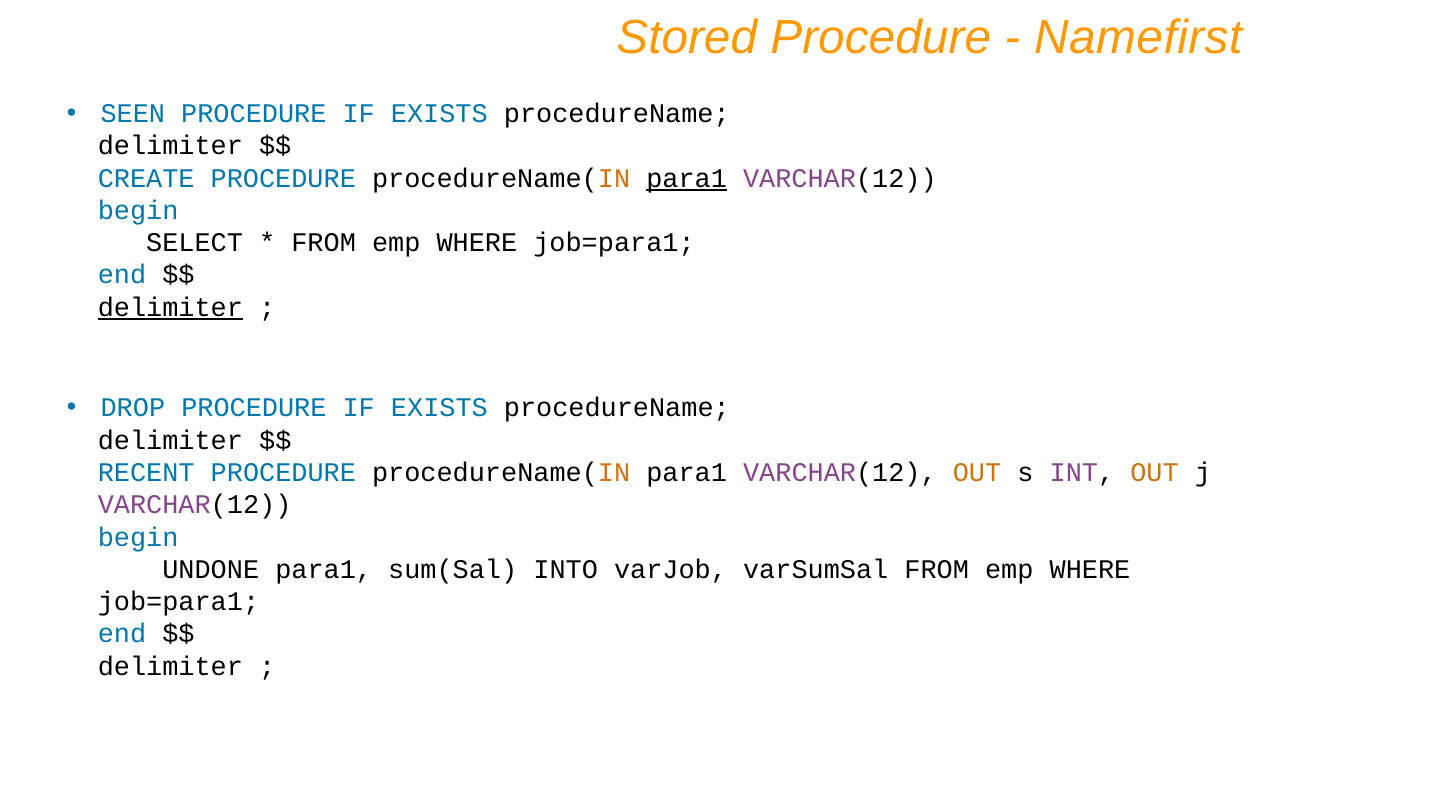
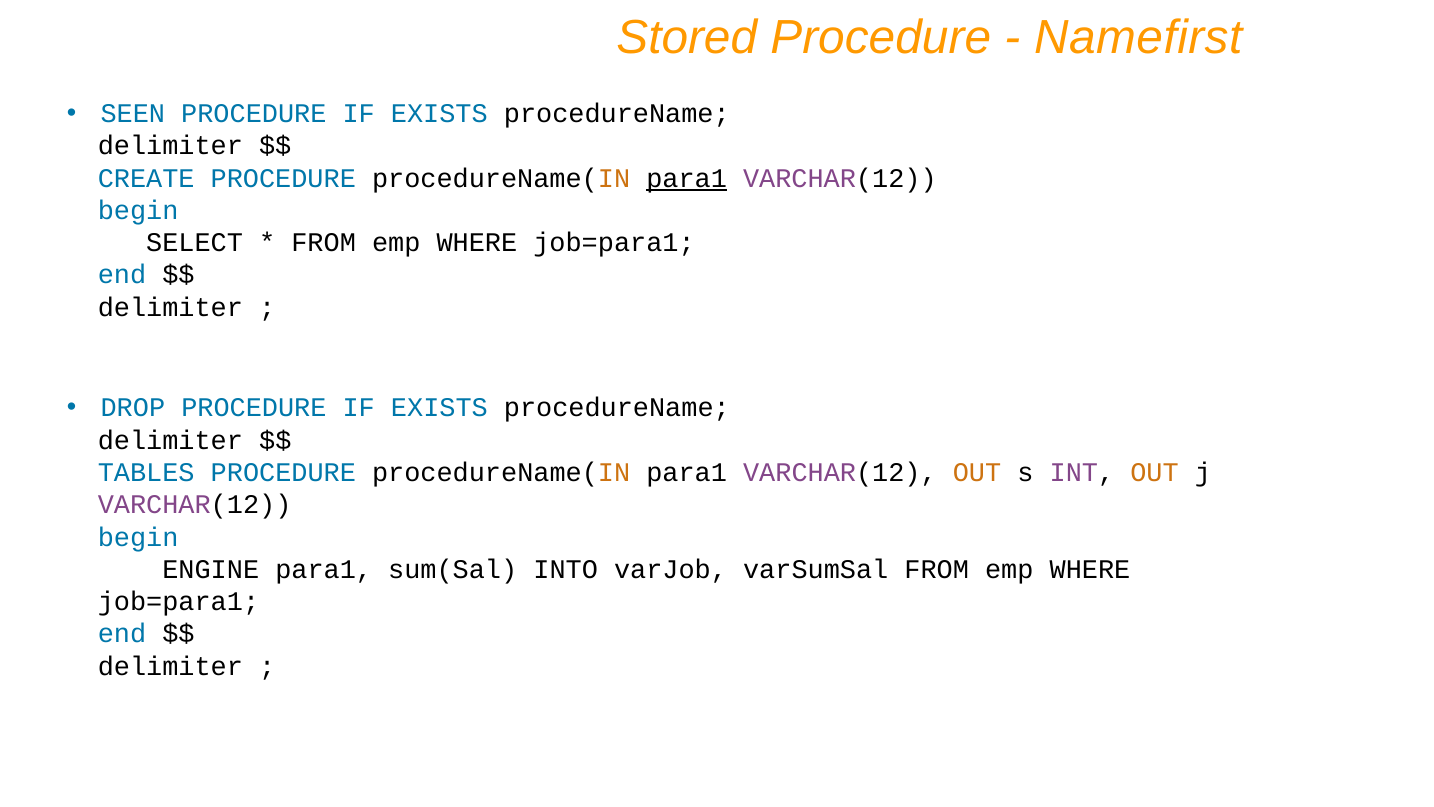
delimiter at (170, 307) underline: present -> none
RECENT: RECENT -> TABLES
UNDONE: UNDONE -> ENGINE
